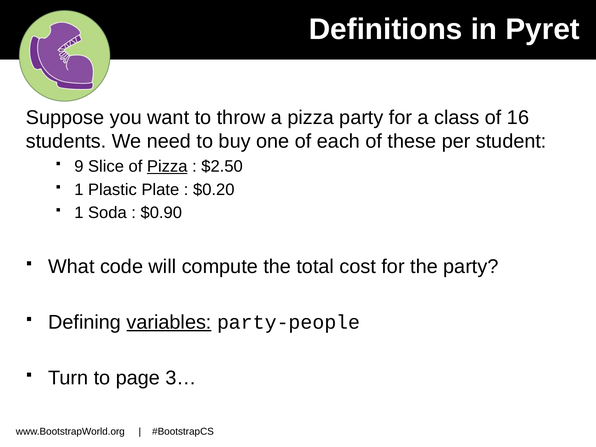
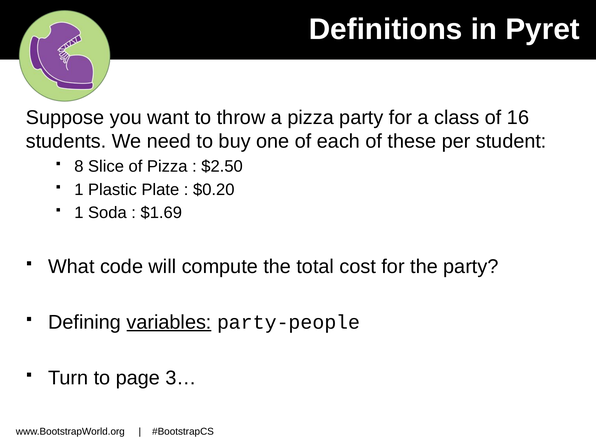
9: 9 -> 8
Pizza at (167, 166) underline: present -> none
$0.90: $0.90 -> $1.69
